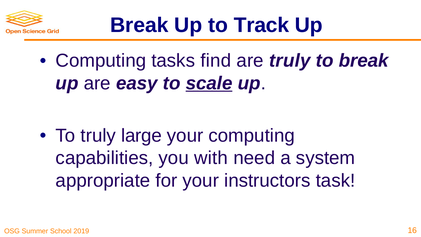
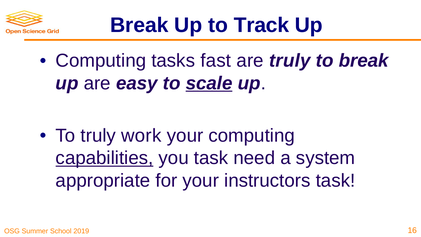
find: find -> fast
large: large -> work
capabilities underline: none -> present
you with: with -> task
